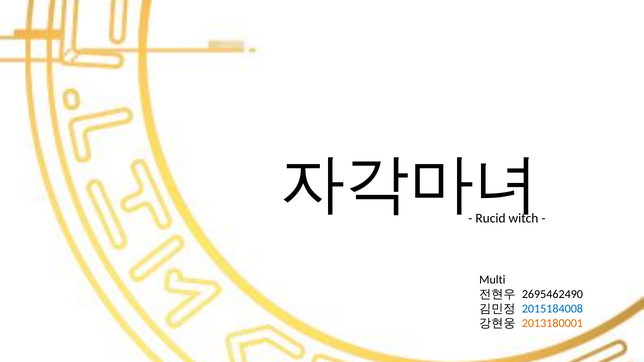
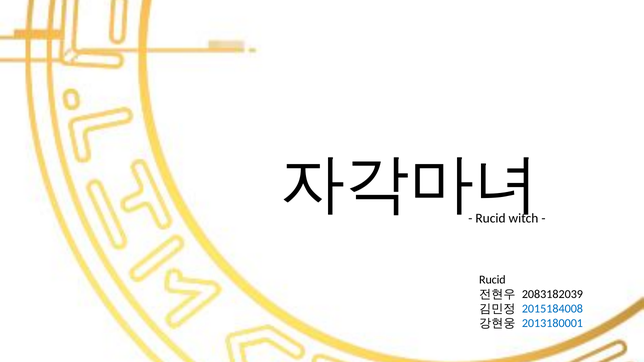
Multi at (492, 280): Multi -> Rucid
2695462490: 2695462490 -> 2083182039
2013180001 colour: orange -> blue
